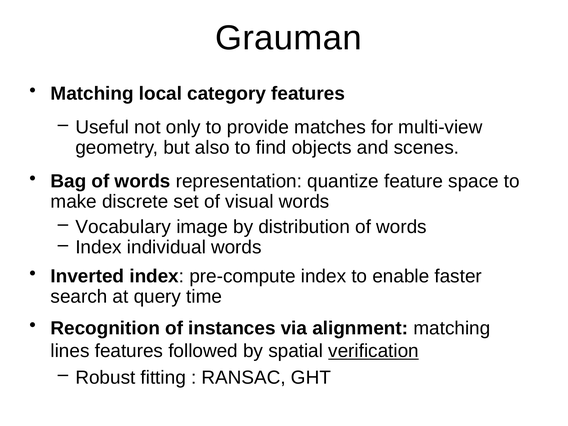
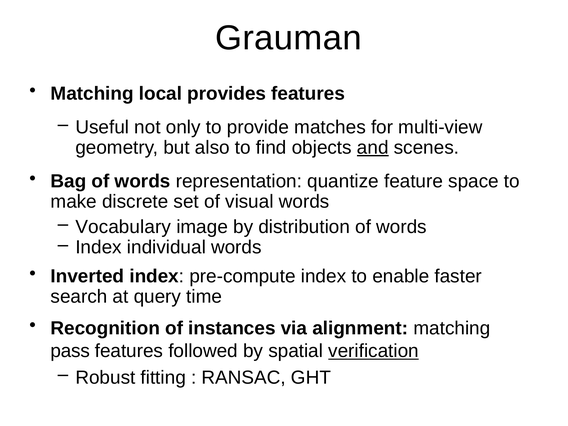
category: category -> provides
and underline: none -> present
lines: lines -> pass
